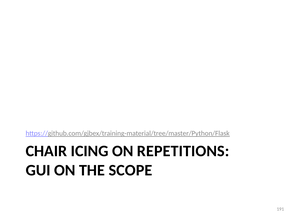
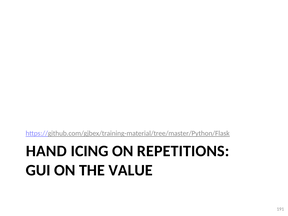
CHAIR: CHAIR -> HAND
SCOPE: SCOPE -> VALUE
